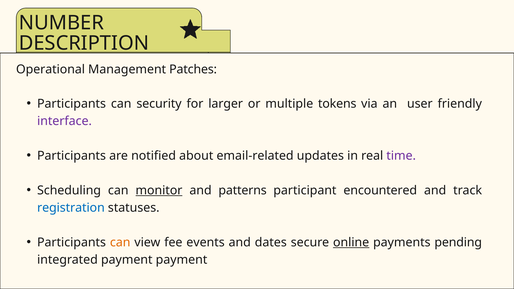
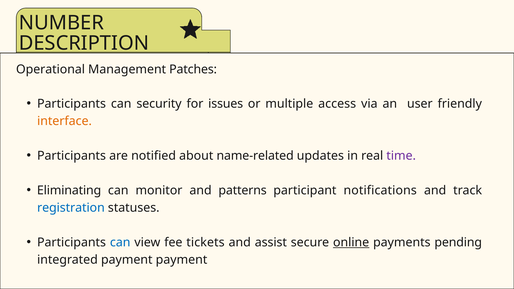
larger: larger -> issues
tokens: tokens -> access
interface colour: purple -> orange
email-related: email-related -> name-related
Scheduling: Scheduling -> Eliminating
monitor underline: present -> none
encountered: encountered -> notifications
can at (120, 243) colour: orange -> blue
events: events -> tickets
dates: dates -> assist
